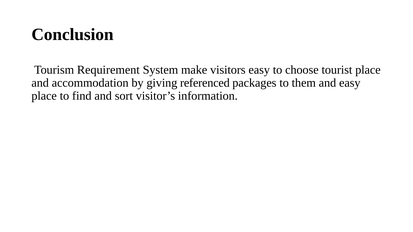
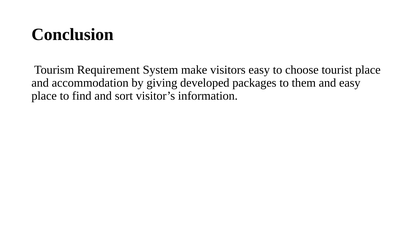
referenced: referenced -> developed
